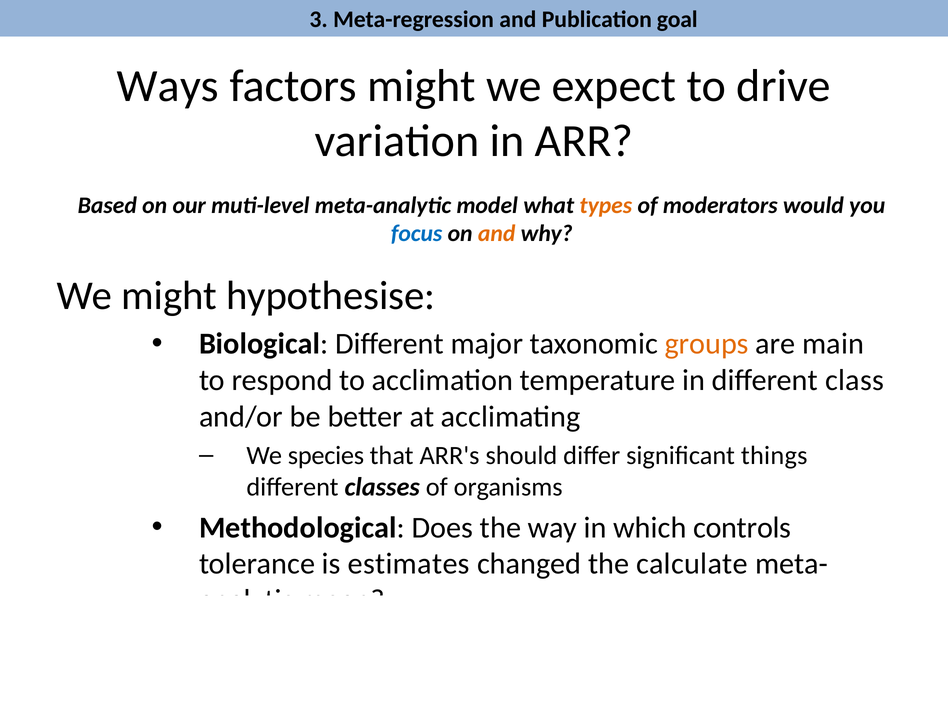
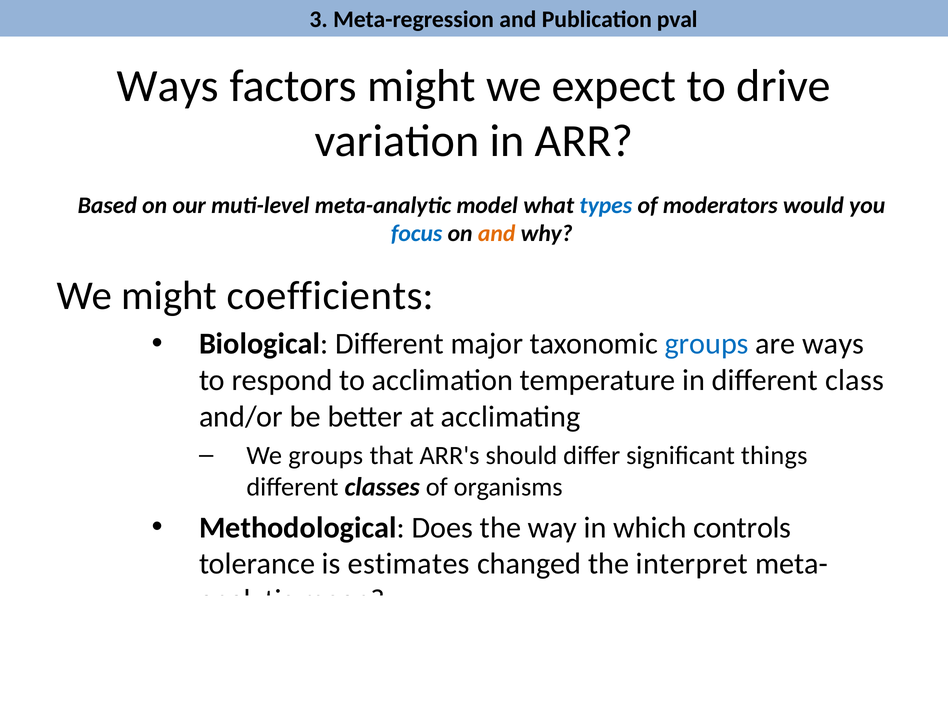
goal: goal -> pval
types colour: orange -> blue
hypothesise: hypothesise -> coefficients
groups at (707, 344) colour: orange -> blue
are main: main -> ways
We species: species -> groups
calculate: calculate -> interpret
